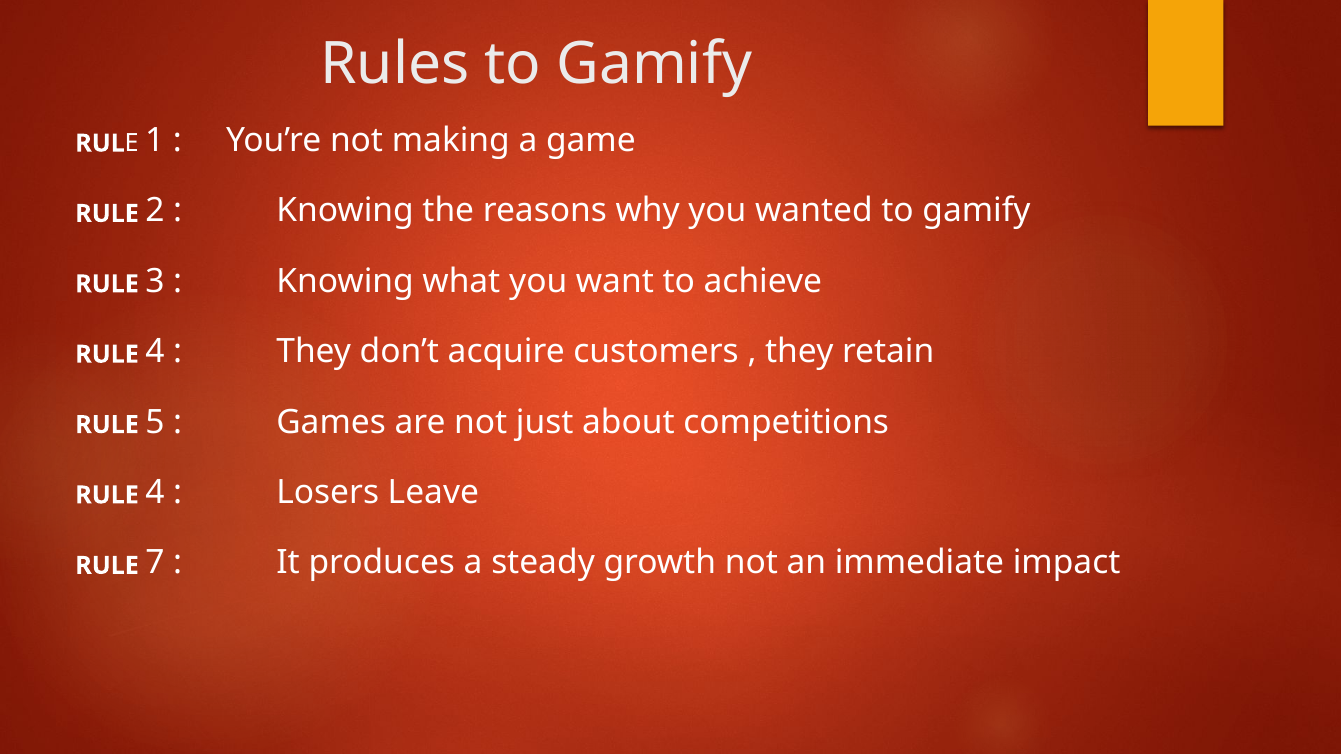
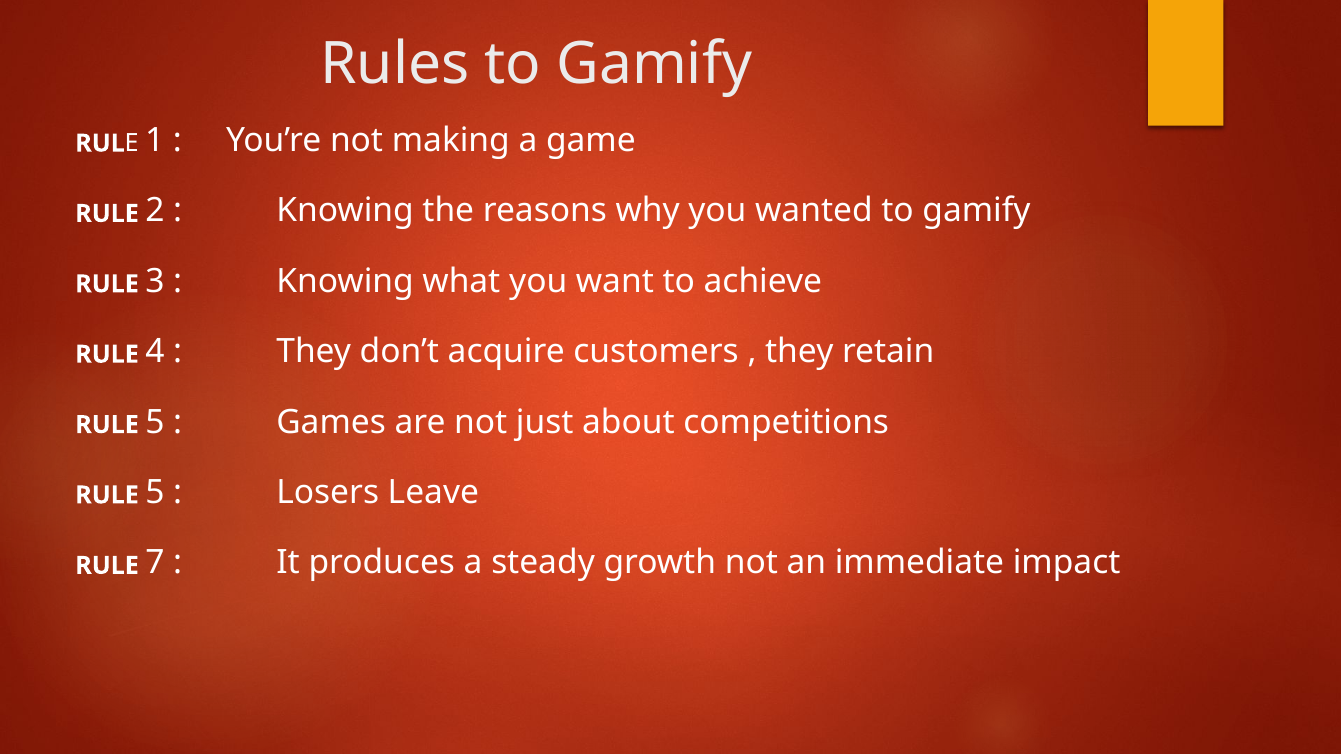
4 at (155, 493): 4 -> 5
